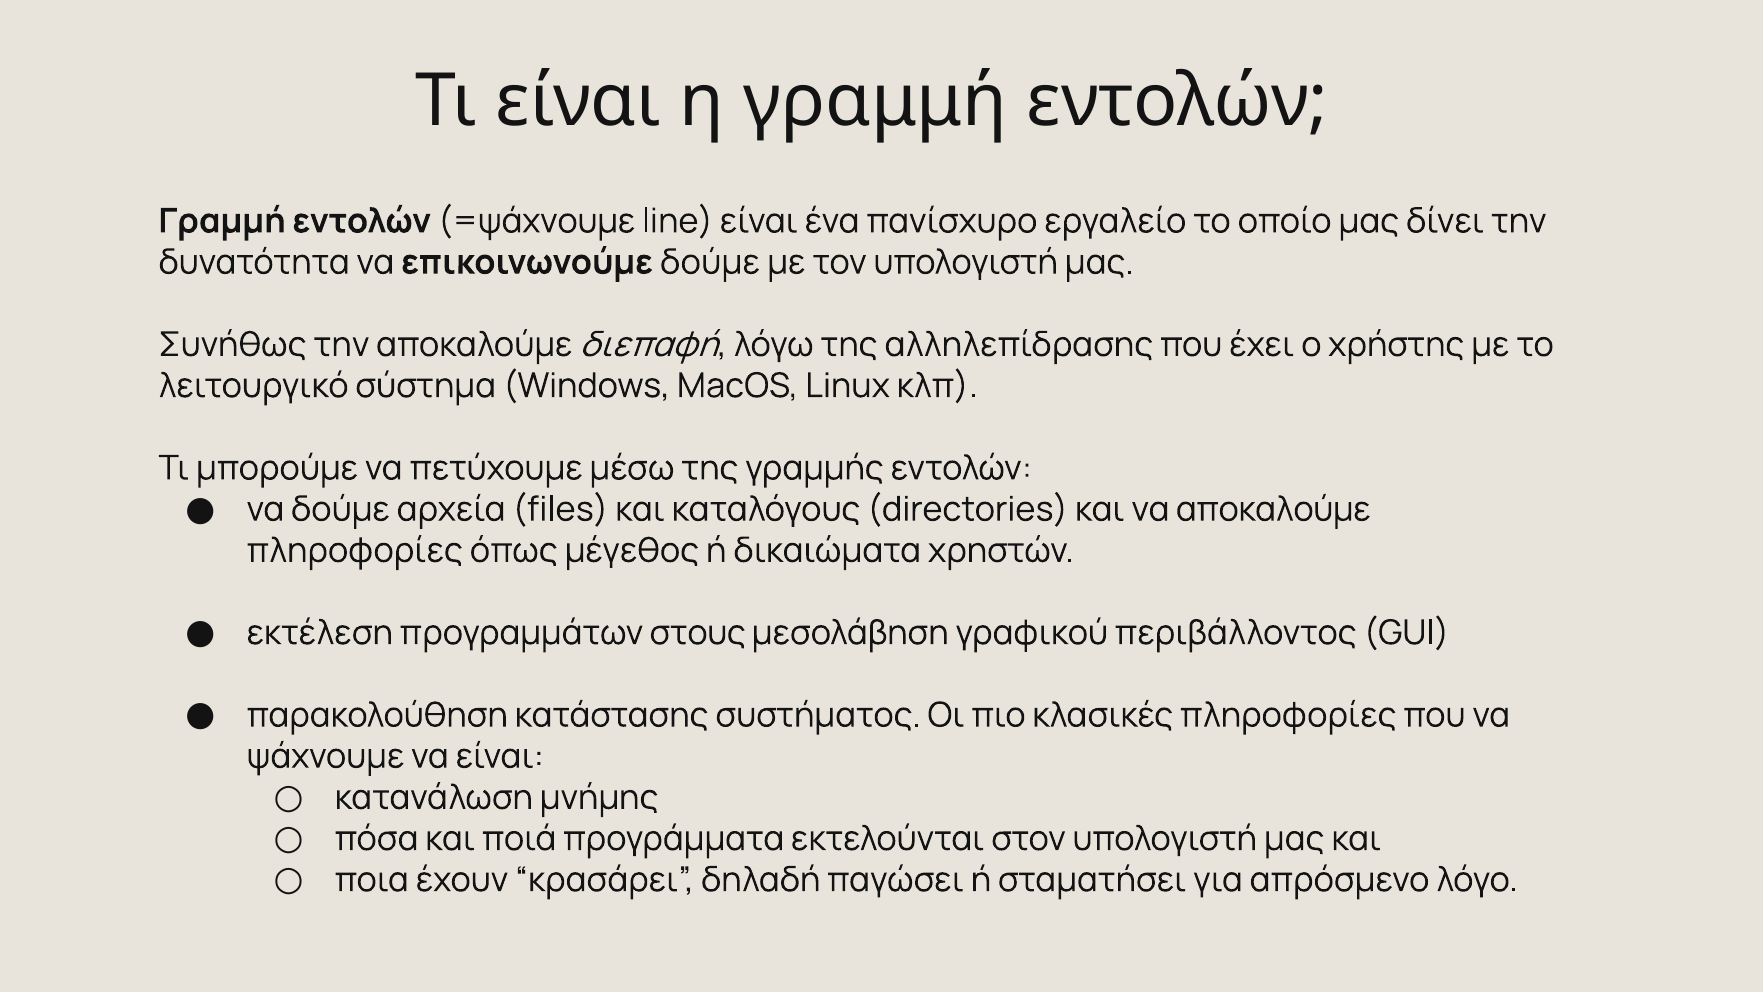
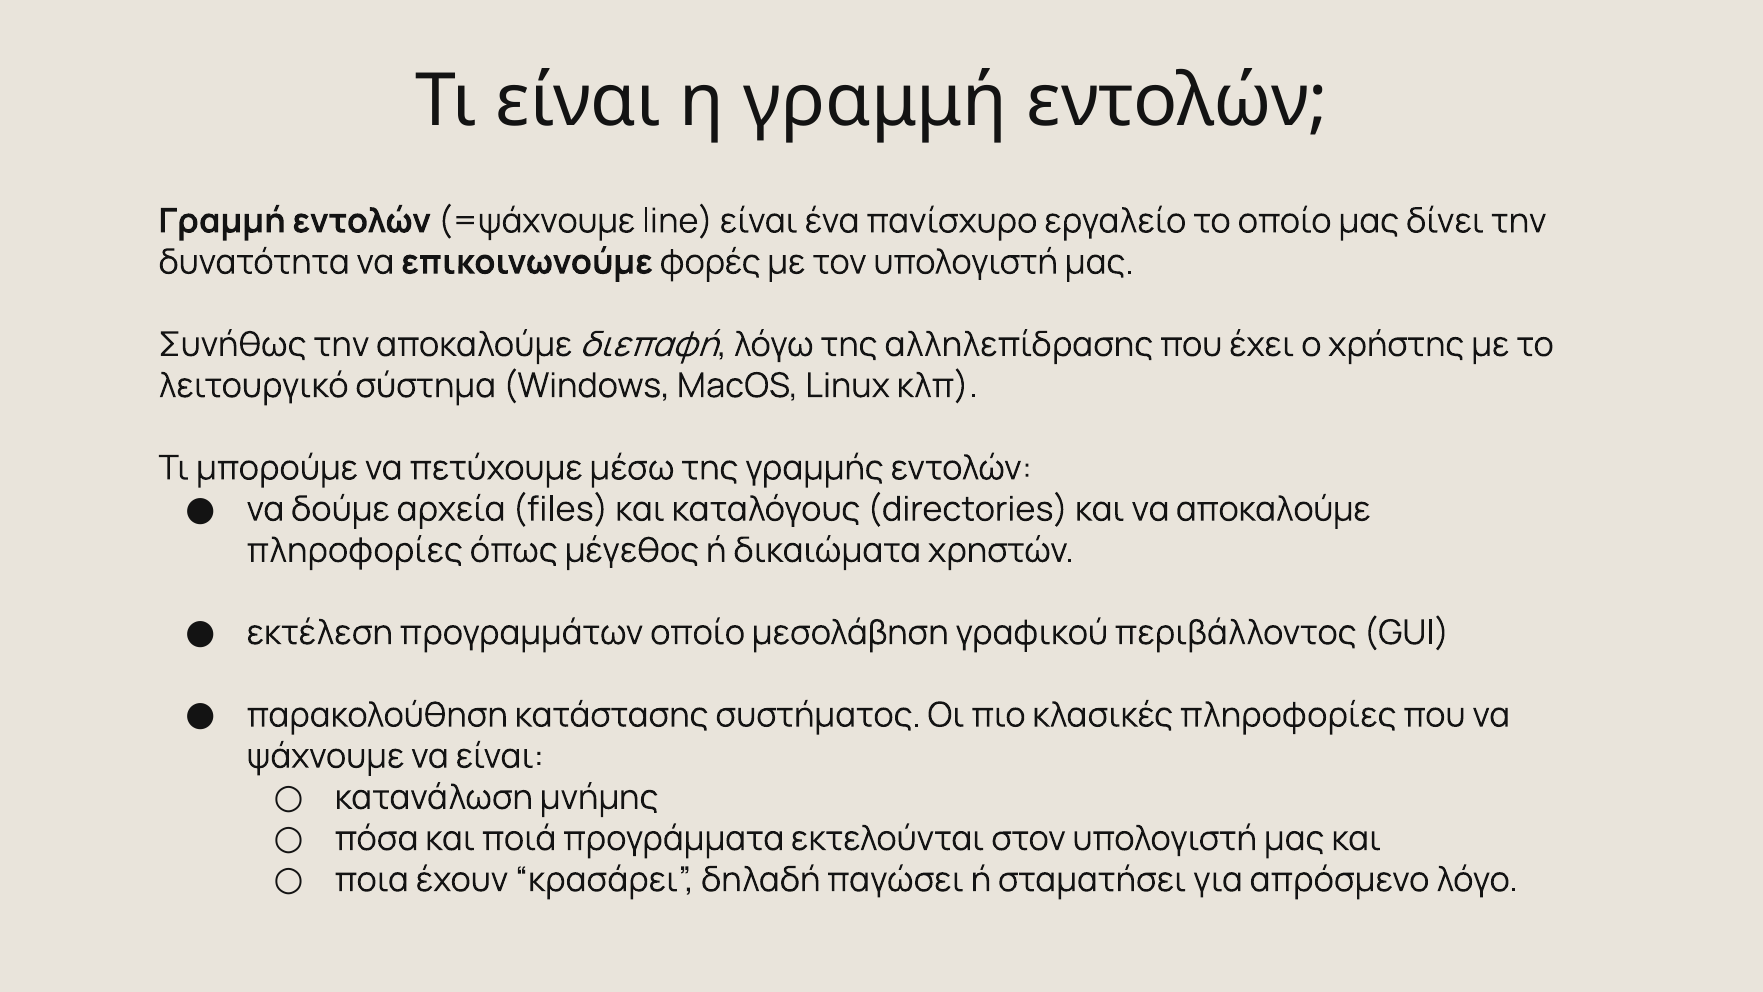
επικοινωνούμε δούμε: δούμε -> φορές
προγραμμάτων στους: στους -> οποίο
